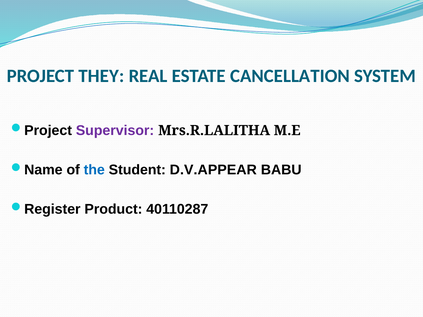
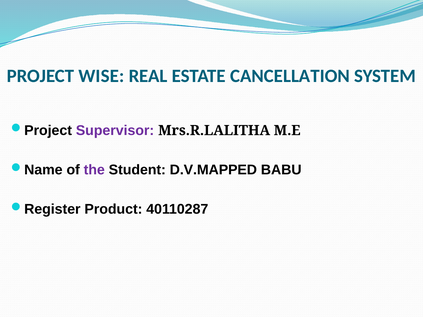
THEY: THEY -> WISE
the colour: blue -> purple
D.V.APPEAR: D.V.APPEAR -> D.V.MAPPED
